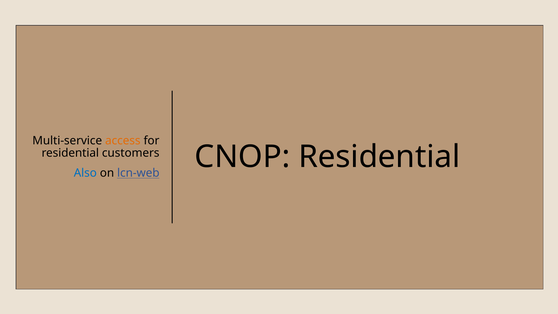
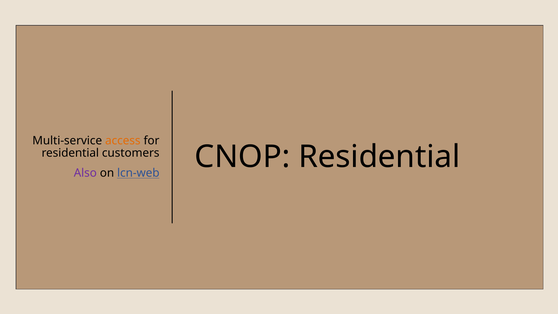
Also colour: blue -> purple
